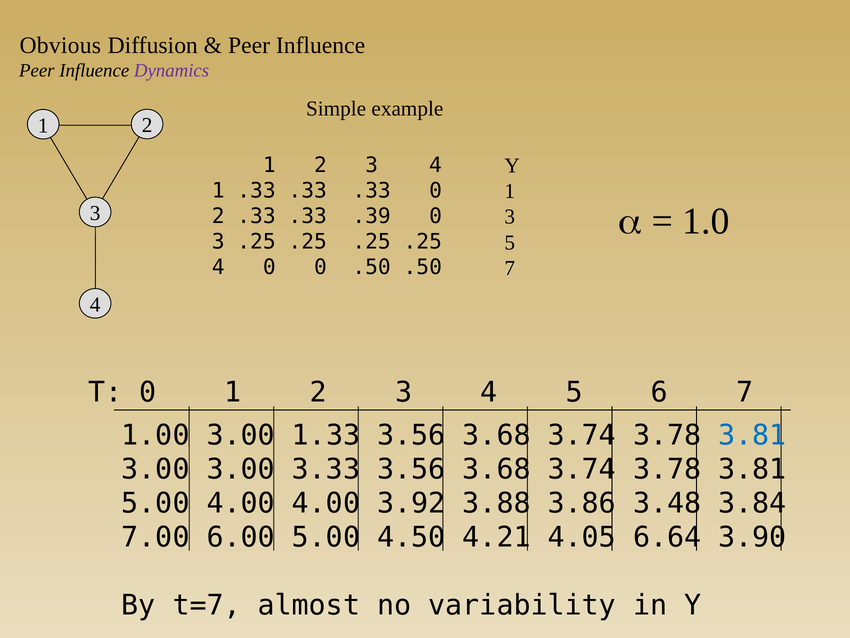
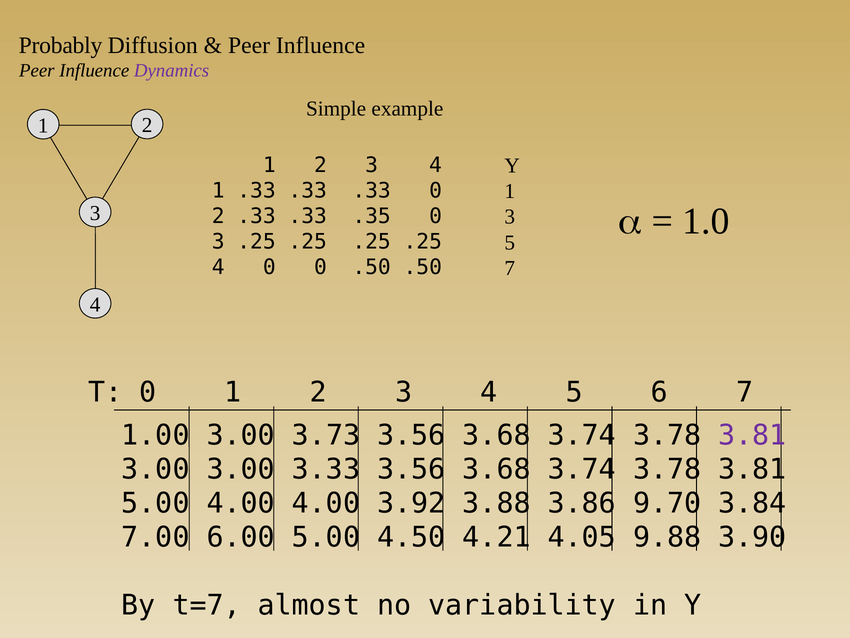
Obvious: Obvious -> Probably
.39: .39 -> .35
1.33: 1.33 -> 3.73
3.81 at (752, 435) colour: blue -> purple
3.48: 3.48 -> 9.70
6.64: 6.64 -> 9.88
